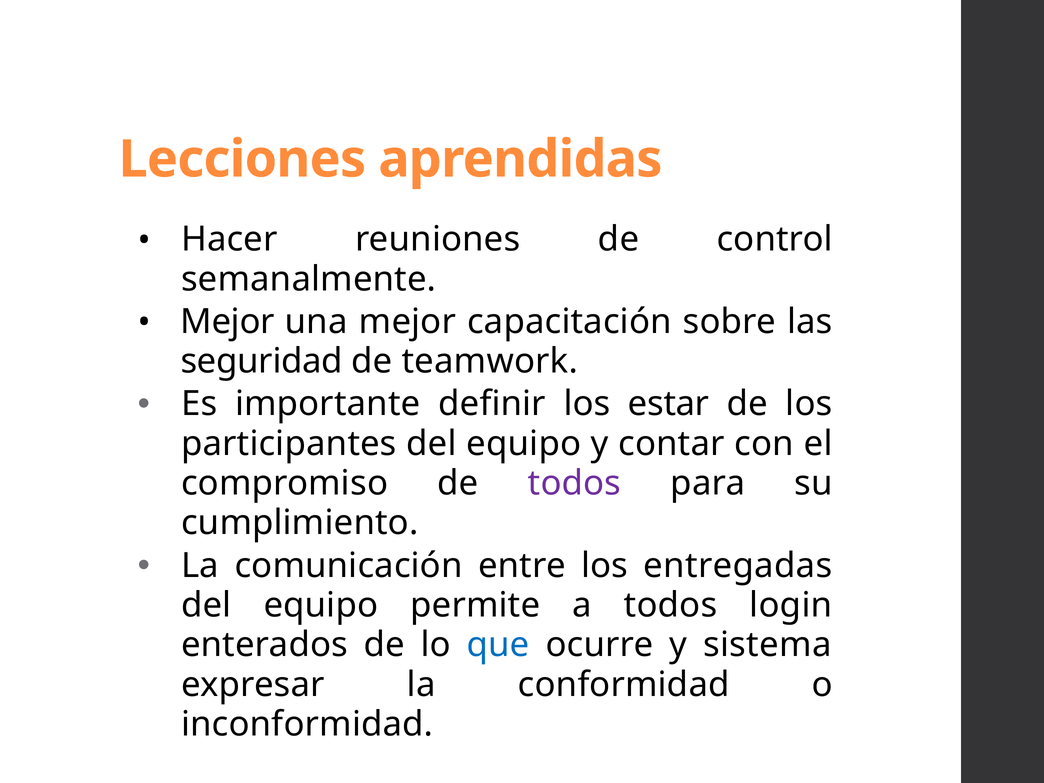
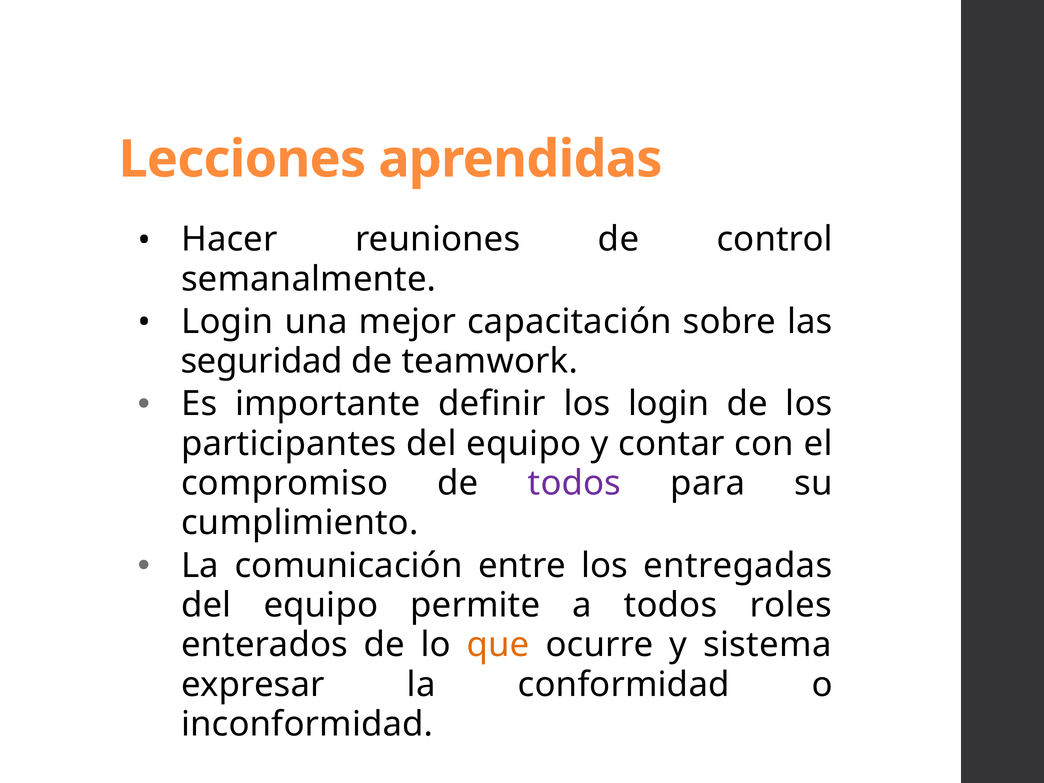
Mejor at (228, 322): Mejor -> Login
los estar: estar -> login
login: login -> roles
que colour: blue -> orange
